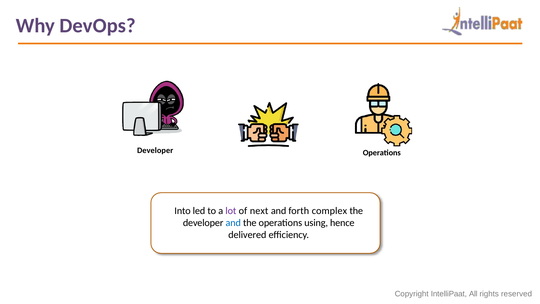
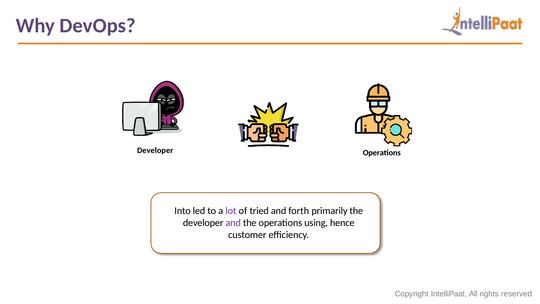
next: next -> tried
complex: complex -> primarily
and at (233, 223) colour: blue -> purple
delivered: delivered -> customer
